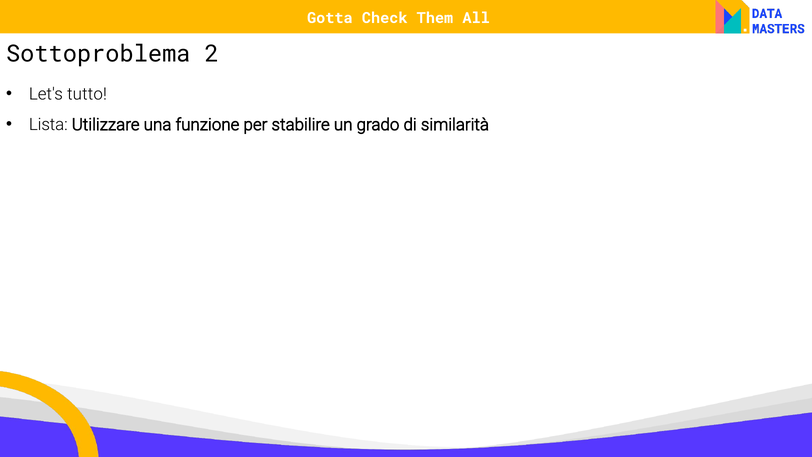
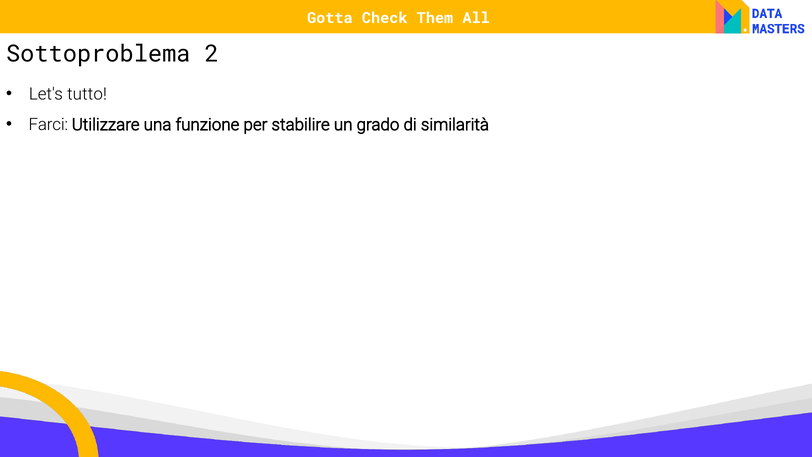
Lista: Lista -> Farci
